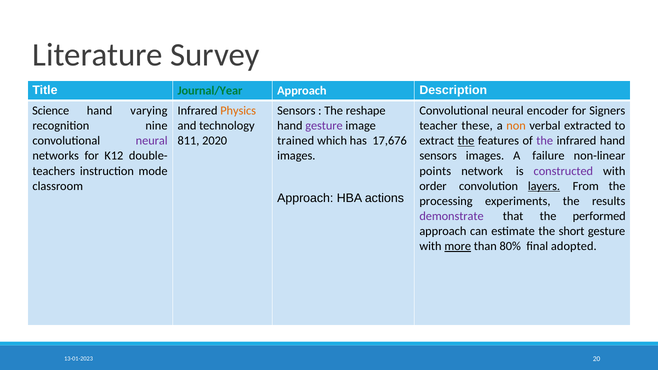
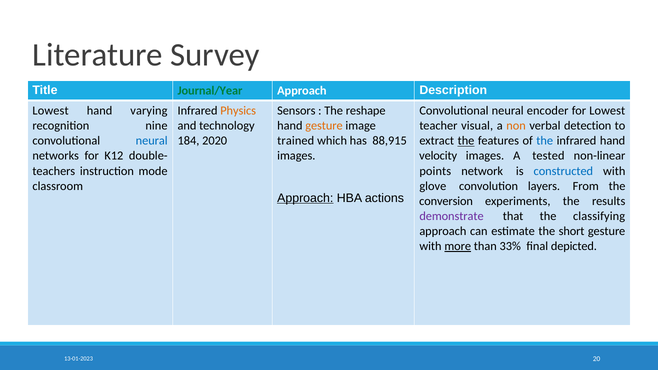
Science at (51, 111): Science -> Lowest
for Signers: Signers -> Lowest
gesture at (324, 126) colour: purple -> orange
these: these -> visual
extracted: extracted -> detection
neural at (152, 141) colour: purple -> blue
811: 811 -> 184
17,676: 17,676 -> 88,915
the at (545, 141) colour: purple -> blue
sensors at (438, 156): sensors -> velocity
failure: failure -> tested
constructed colour: purple -> blue
order: order -> glove
layers underline: present -> none
Approach at (305, 198) underline: none -> present
processing: processing -> conversion
performed: performed -> classifying
80%: 80% -> 33%
adopted: adopted -> depicted
